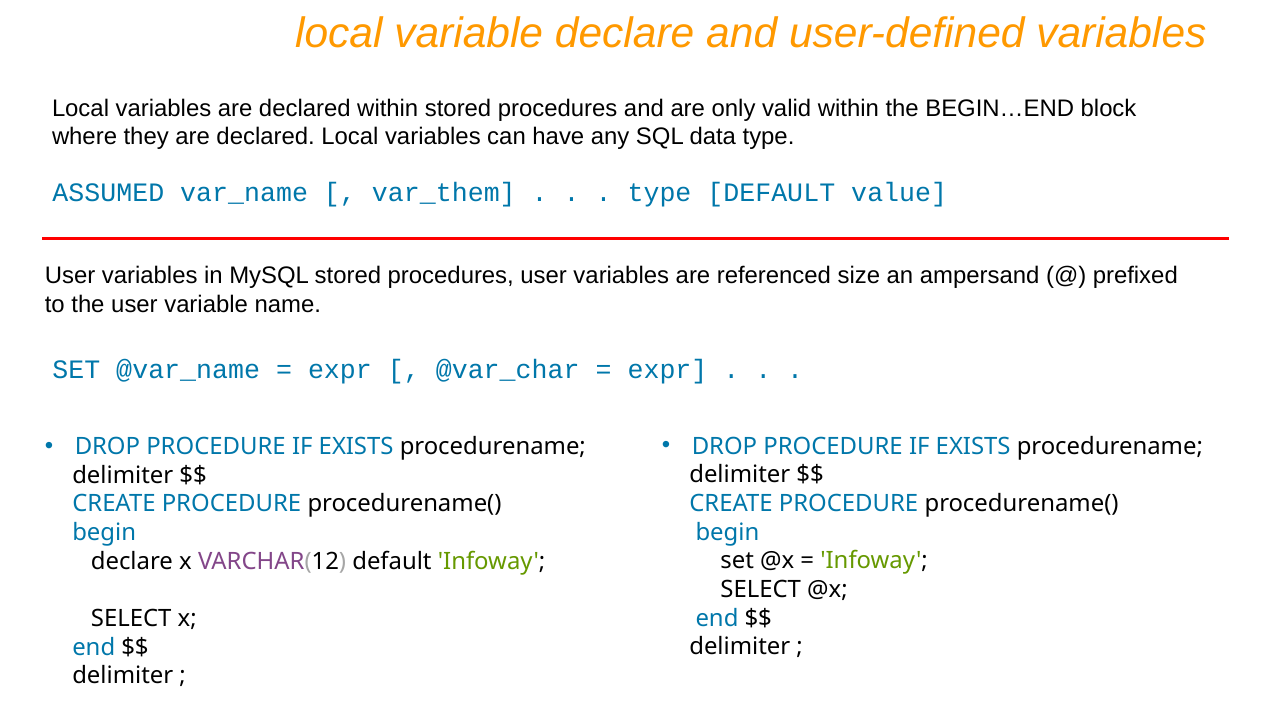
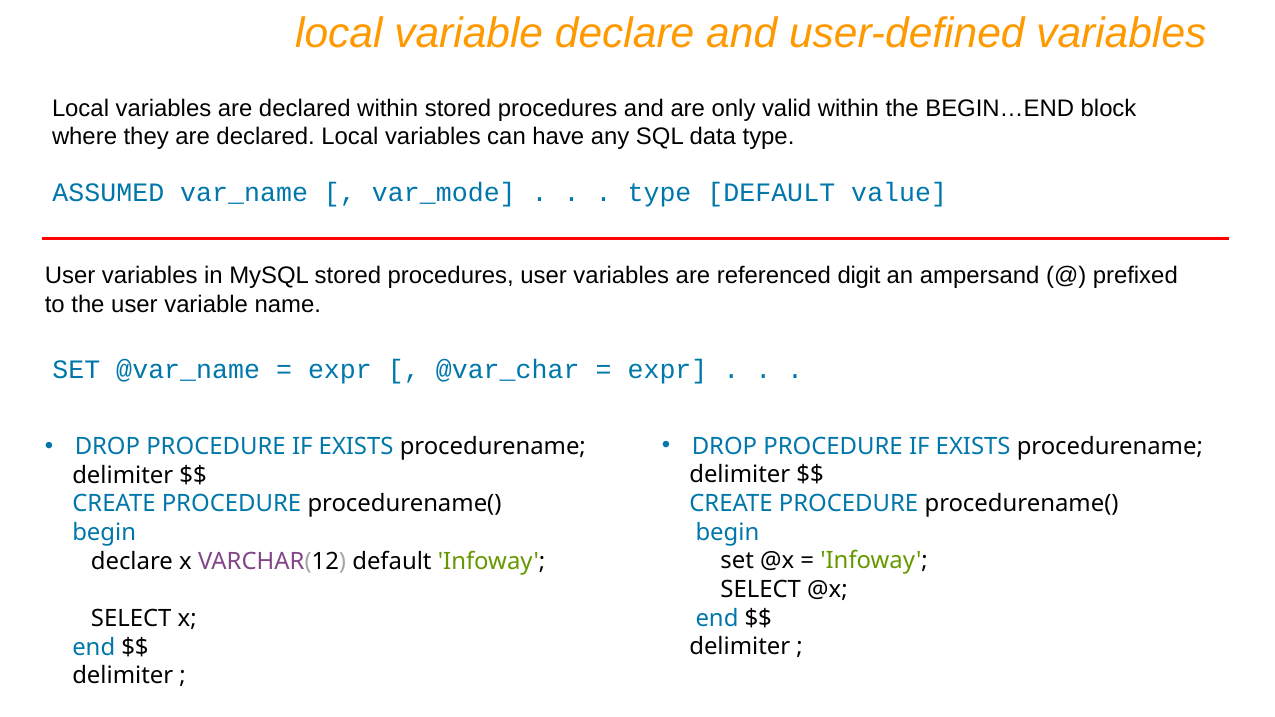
var_them: var_them -> var_mode
size: size -> digit
